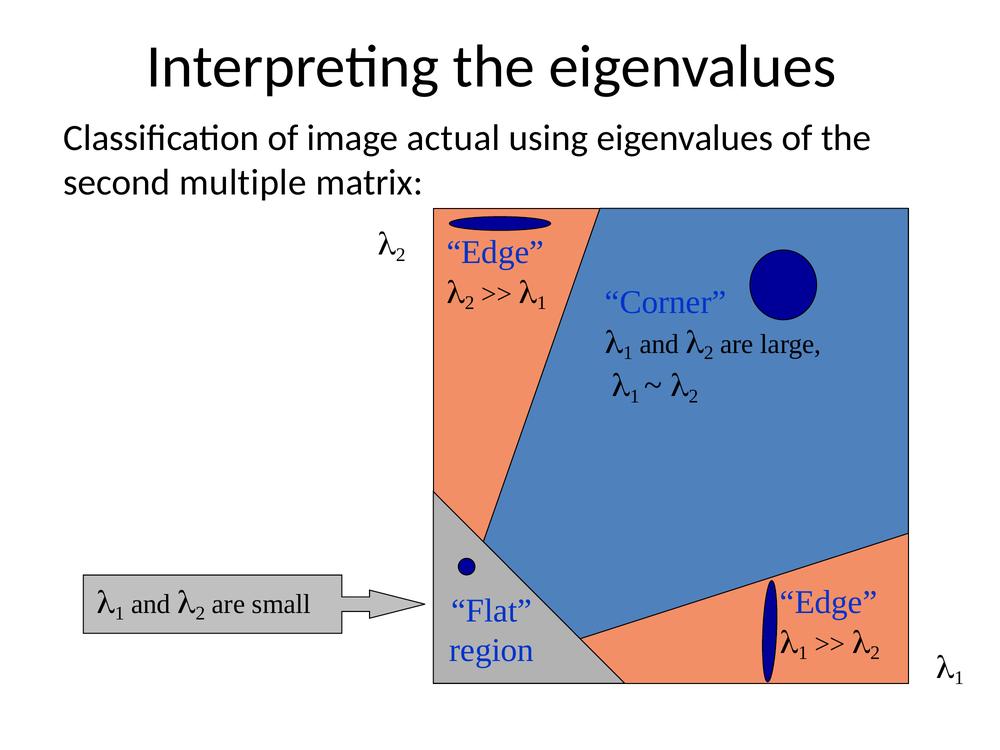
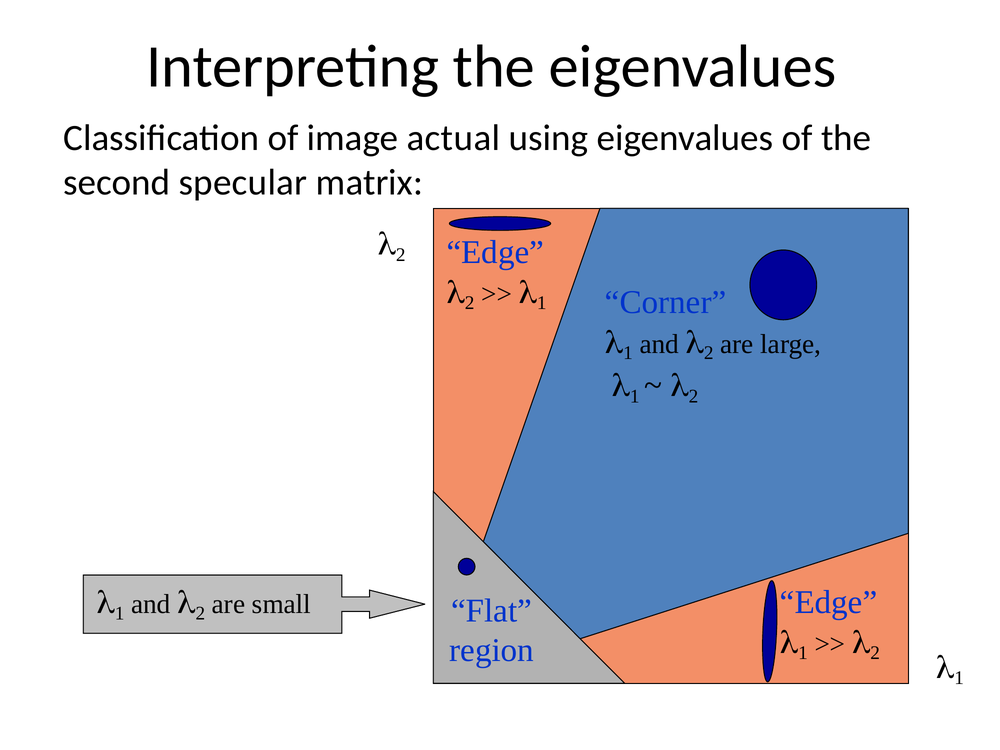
multiple: multiple -> specular
